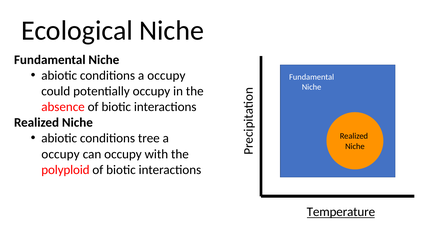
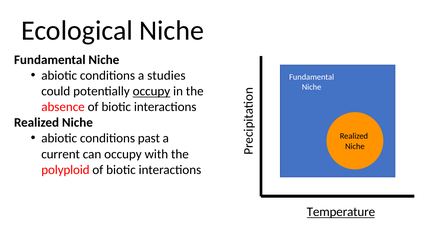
conditions a occupy: occupy -> studies
occupy at (151, 91) underline: none -> present
tree: tree -> past
occupy at (61, 154): occupy -> current
